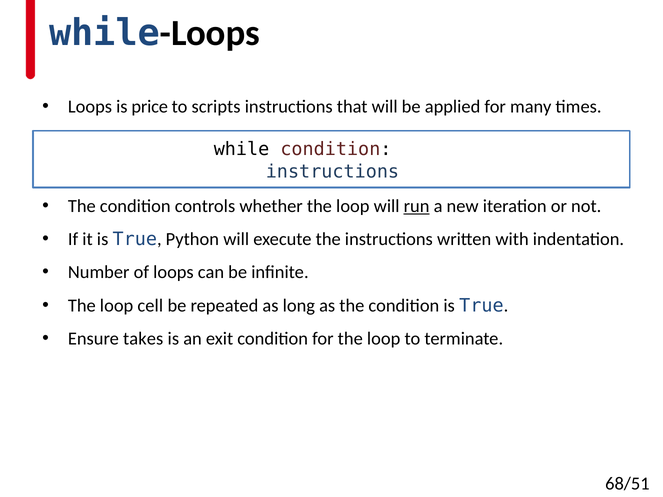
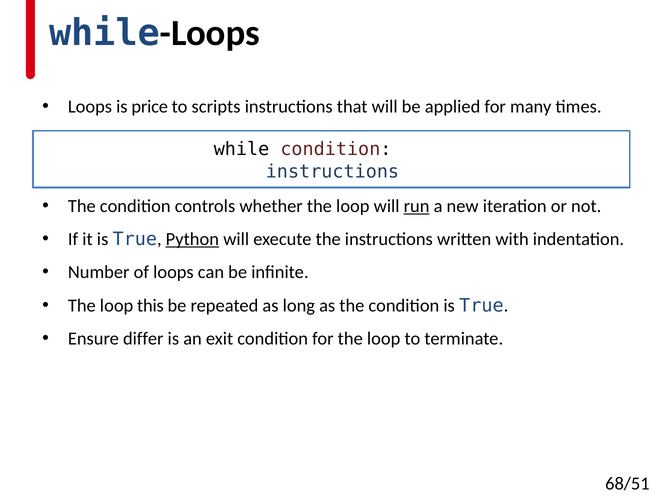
Python underline: none -> present
cell: cell -> this
takes: takes -> differ
